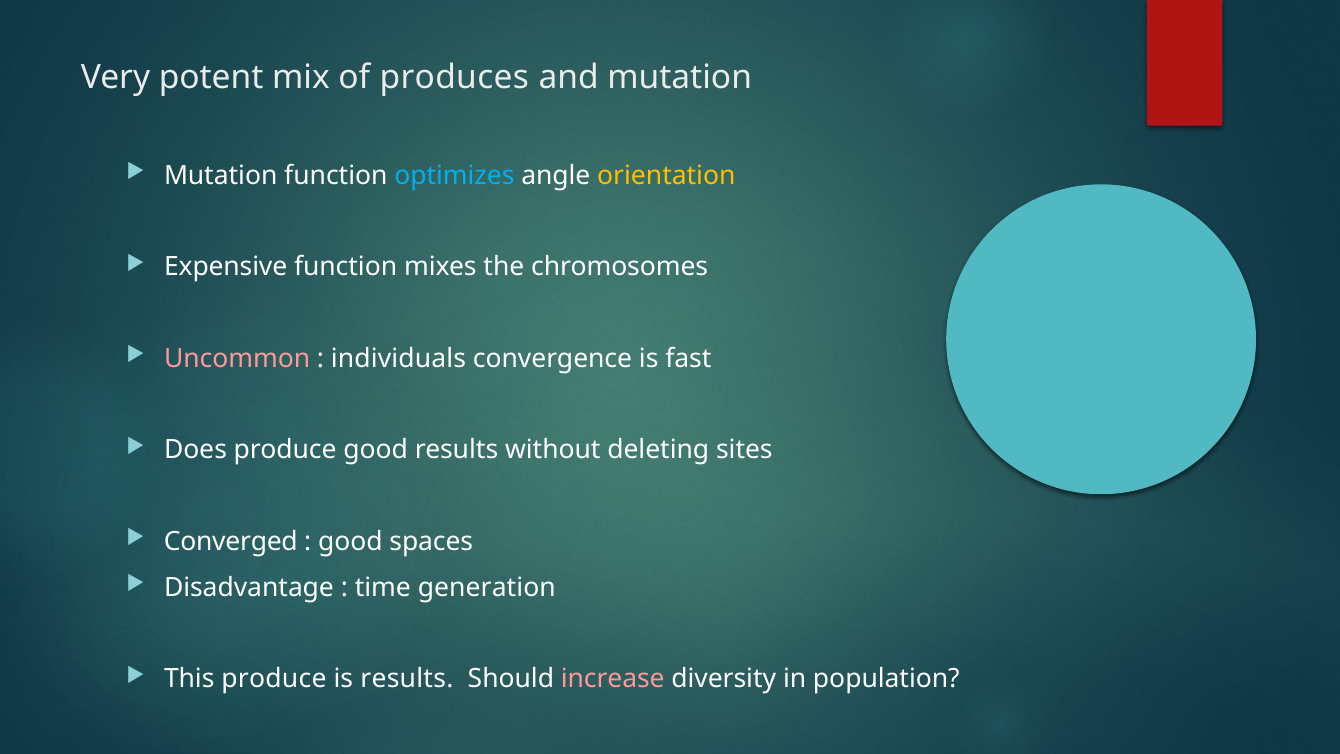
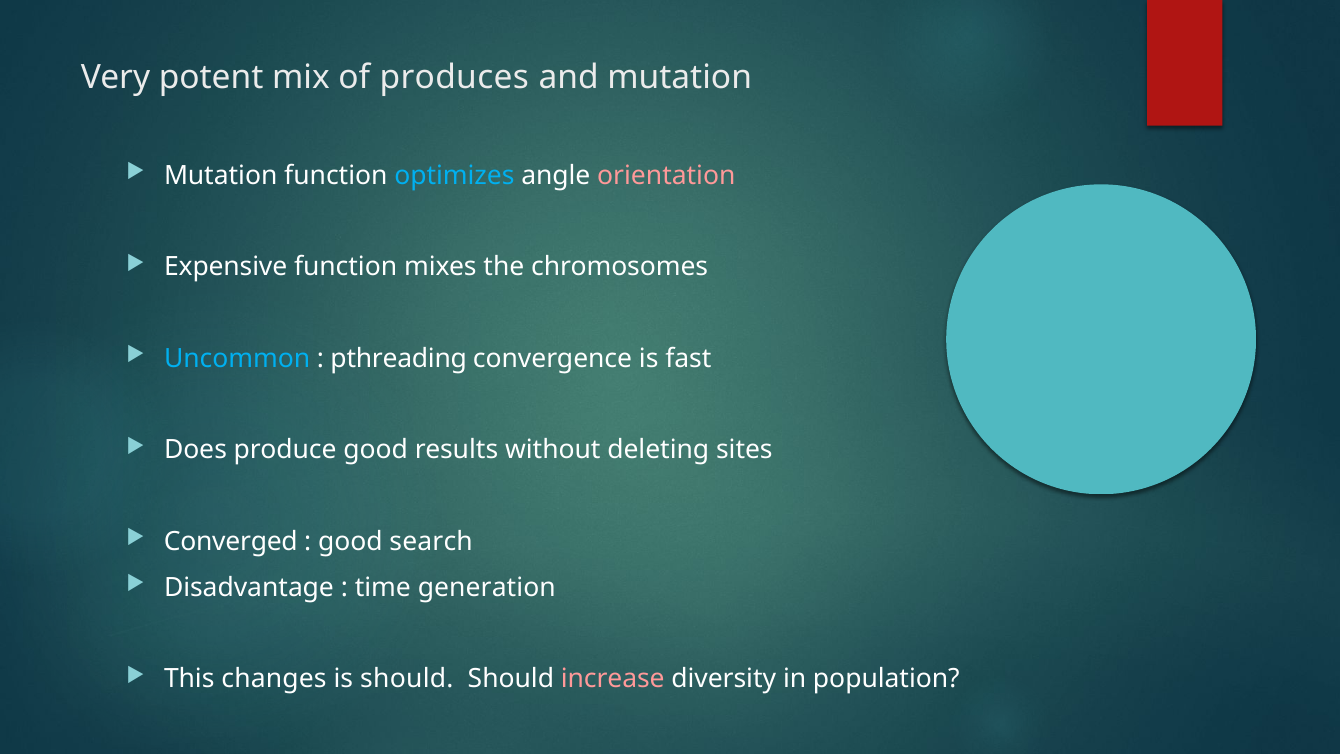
orientation colour: yellow -> pink
Uncommon colour: pink -> light blue
individuals: individuals -> pthreading
spaces: spaces -> search
This produce: produce -> changes
is results: results -> should
